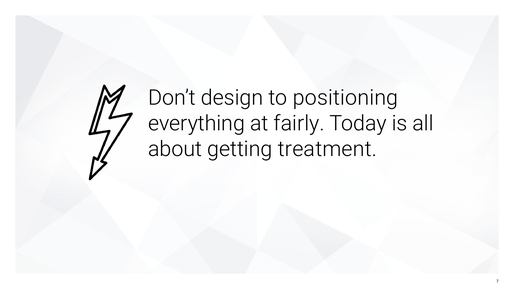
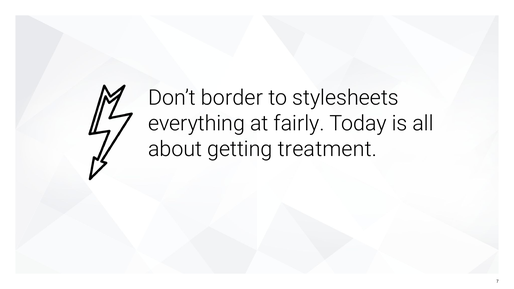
design: design -> border
positioning: positioning -> stylesheets
